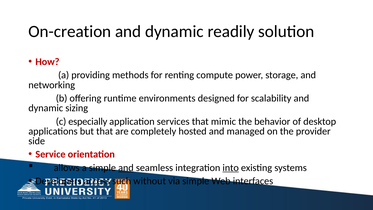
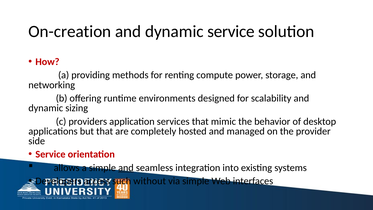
dynamic readily: readily -> service
especially: especially -> providers
into underline: present -> none
